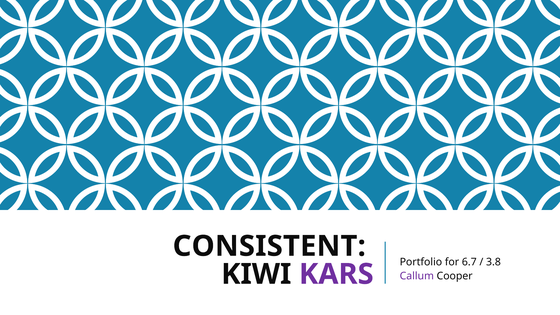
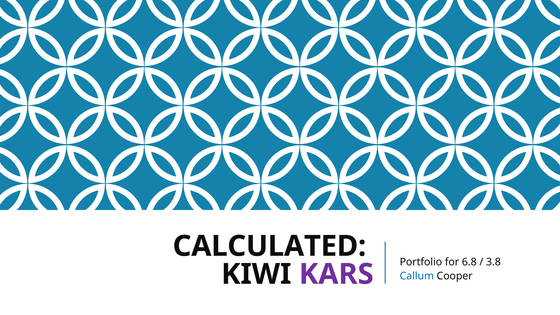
CONSISTENT: CONSISTENT -> CALCULATED
6.7: 6.7 -> 6.8
Callum colour: purple -> blue
